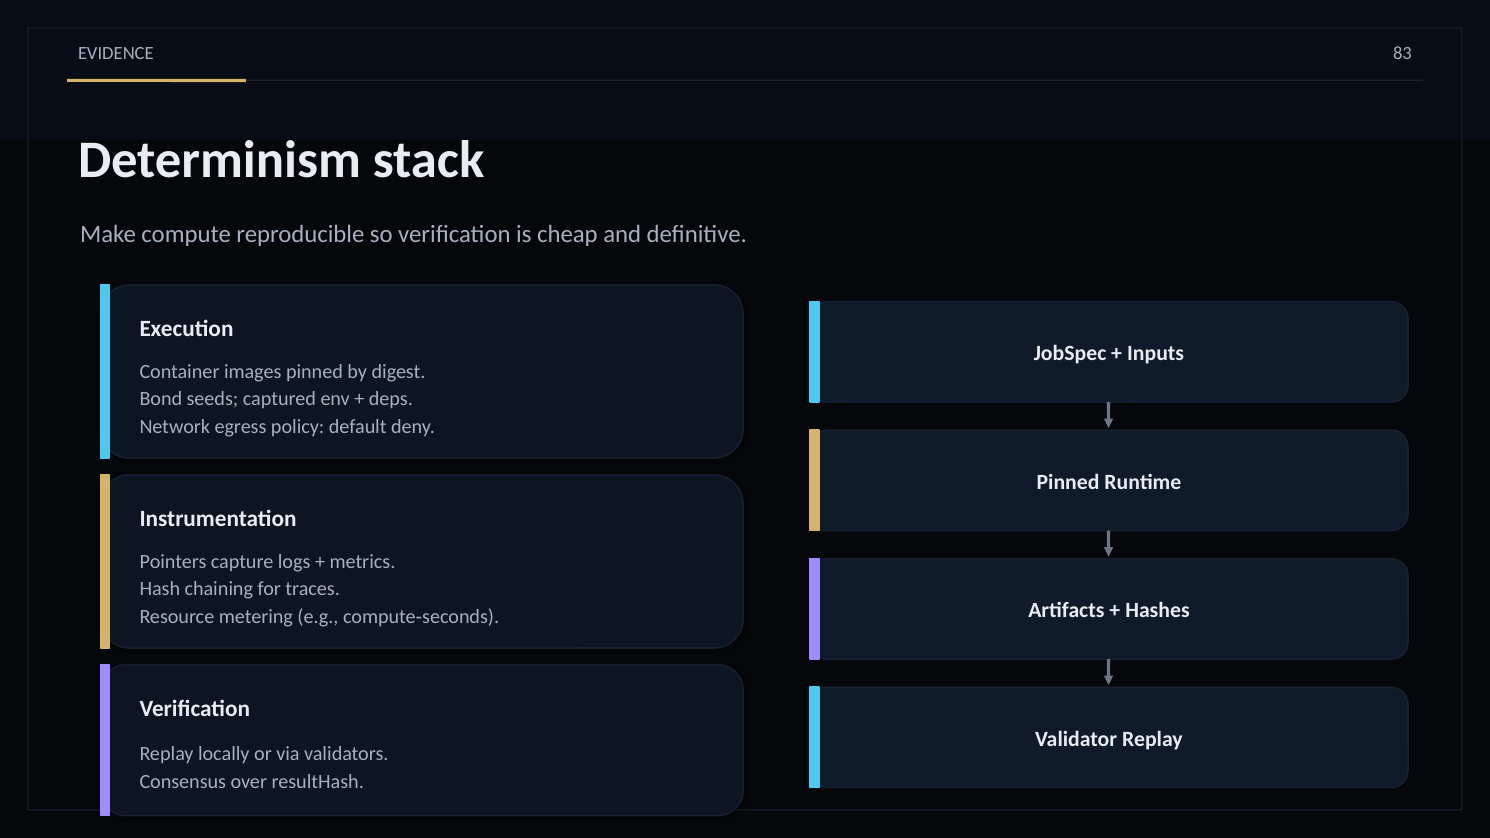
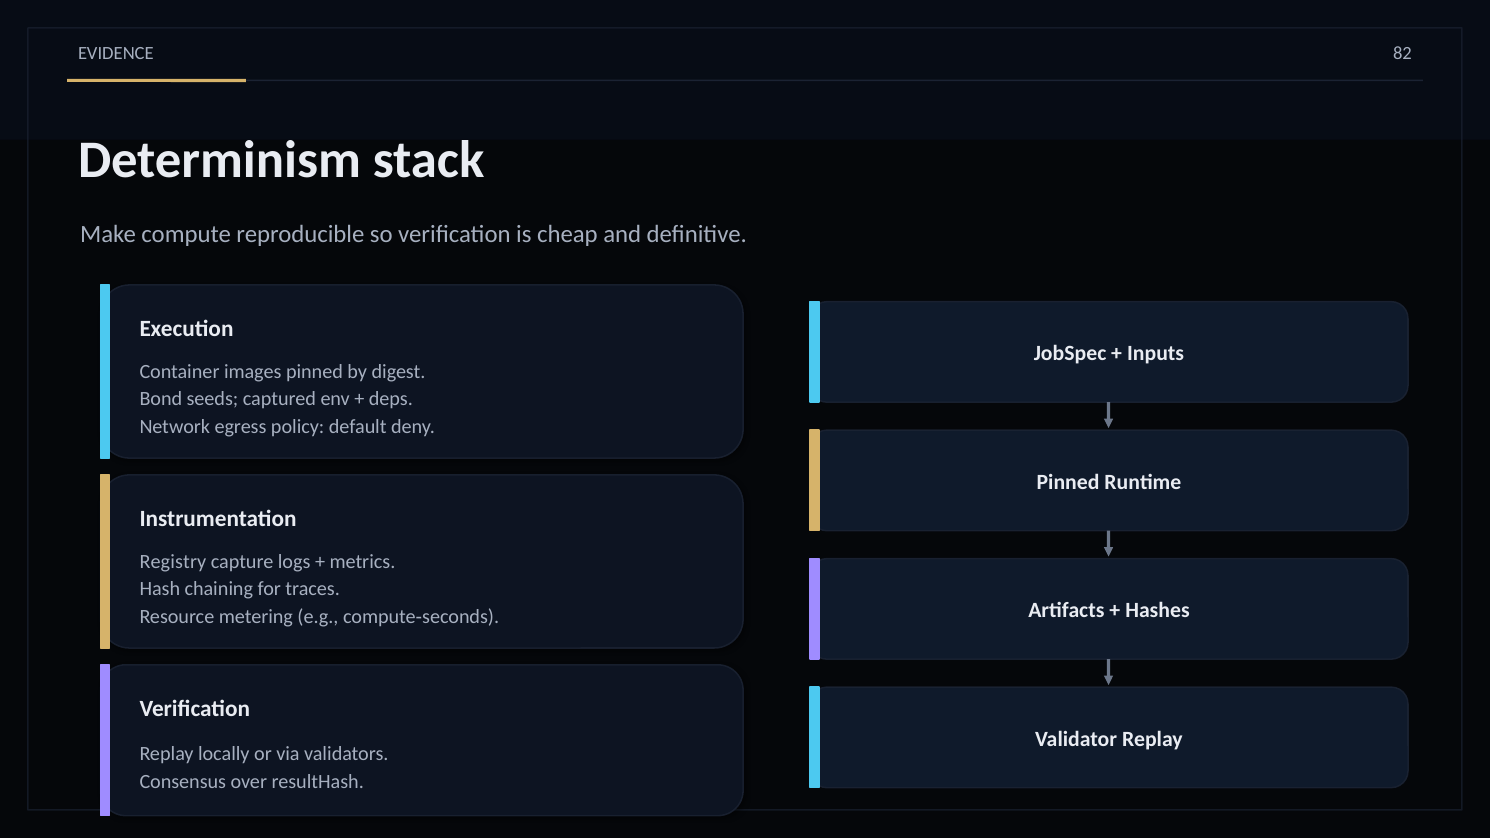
83: 83 -> 82
Pointers: Pointers -> Registry
